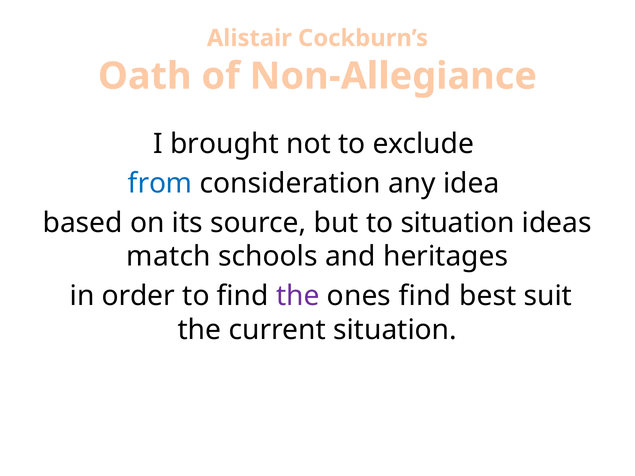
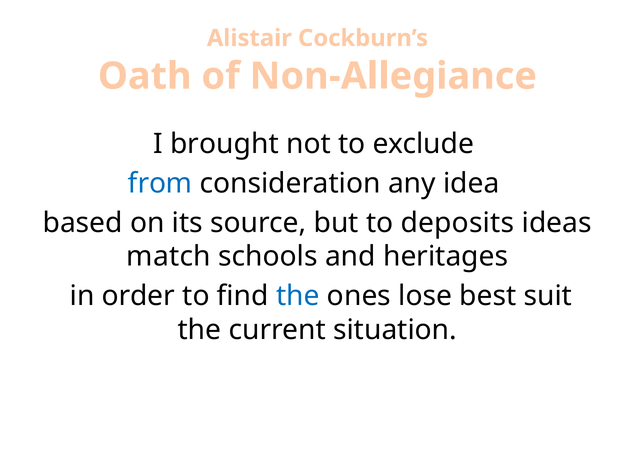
to situation: situation -> deposits
the at (298, 296) colour: purple -> blue
ones find: find -> lose
